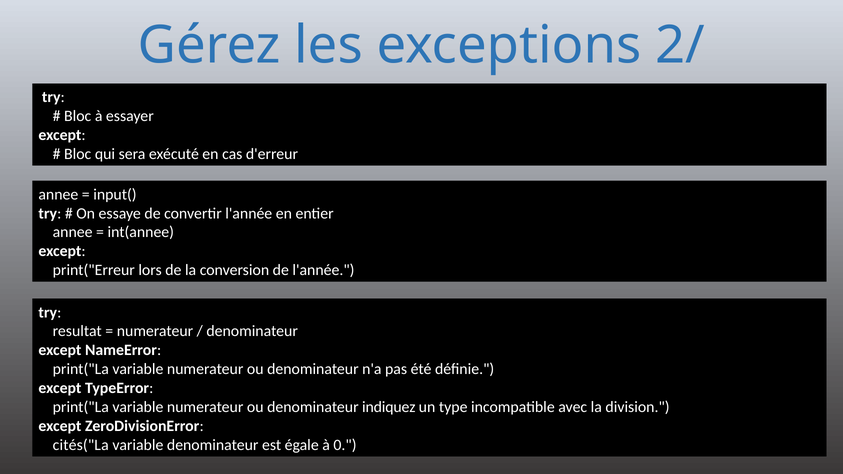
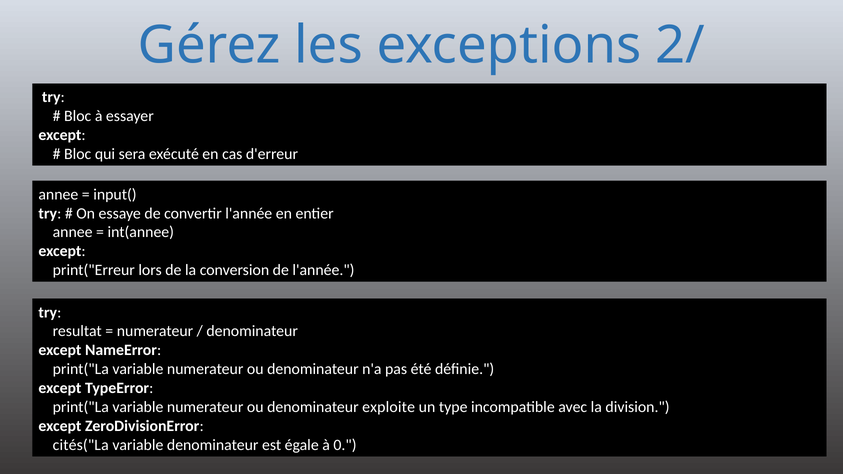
indiquez: indiquez -> exploite
